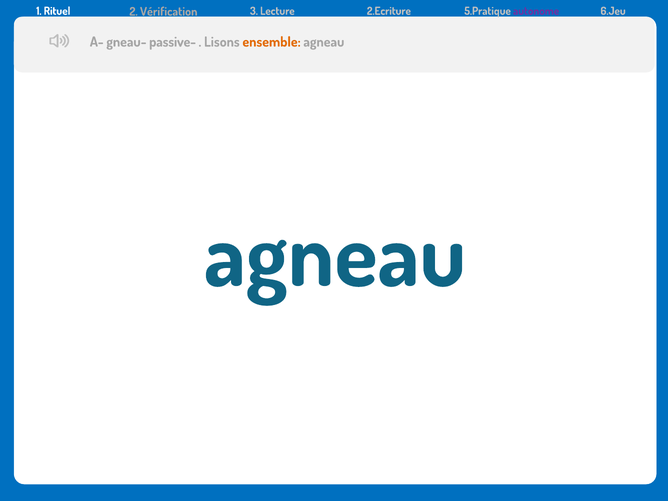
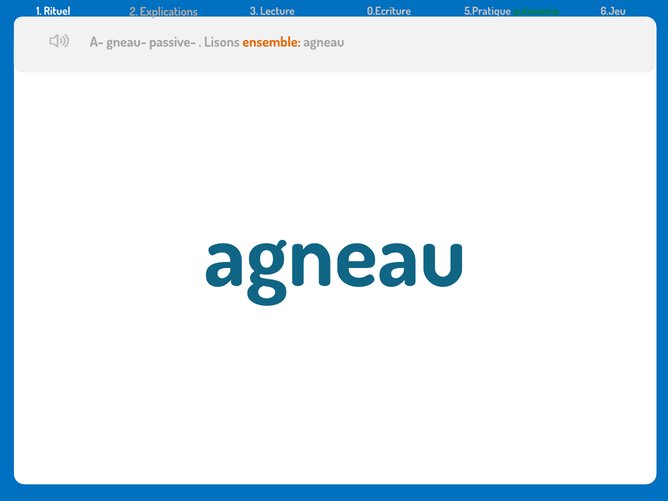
Vérification: Vérification -> Explications
2.Ecriture: 2.Ecriture -> 0.Ecriture
autonome colour: purple -> green
